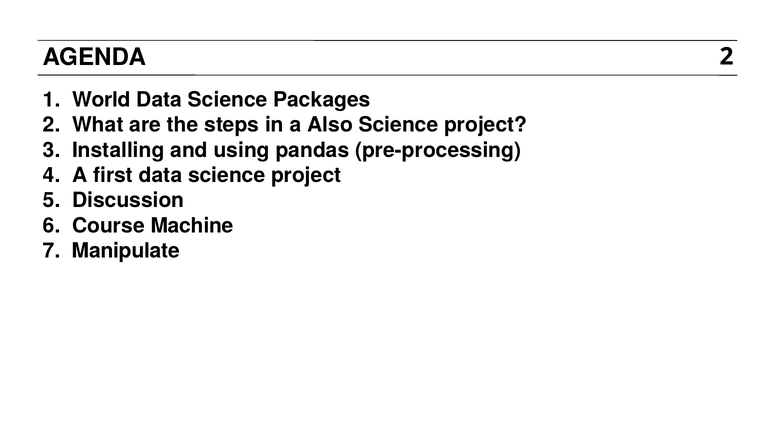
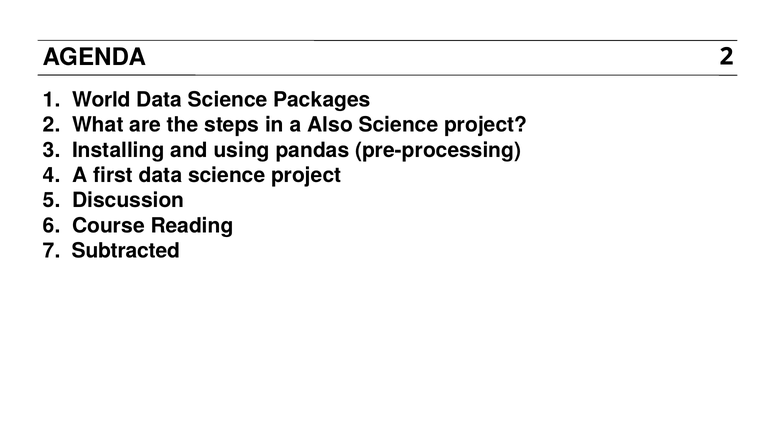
Machine: Machine -> Reading
Manipulate: Manipulate -> Subtracted
